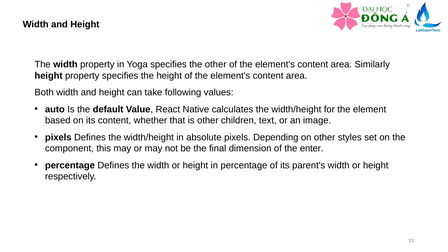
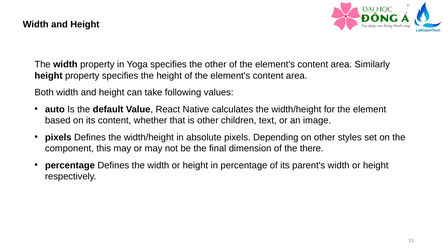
enter: enter -> there
